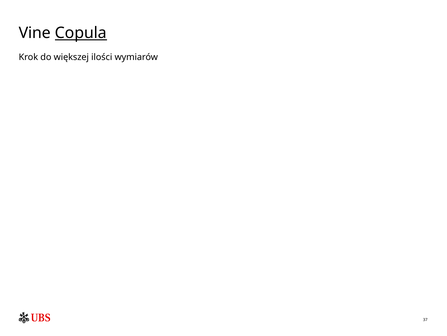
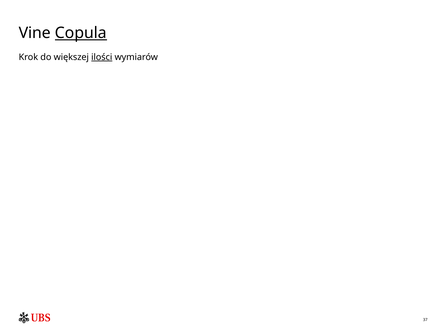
ilości underline: none -> present
